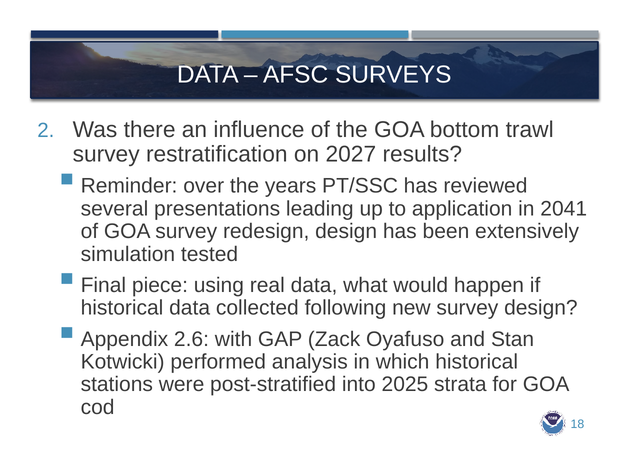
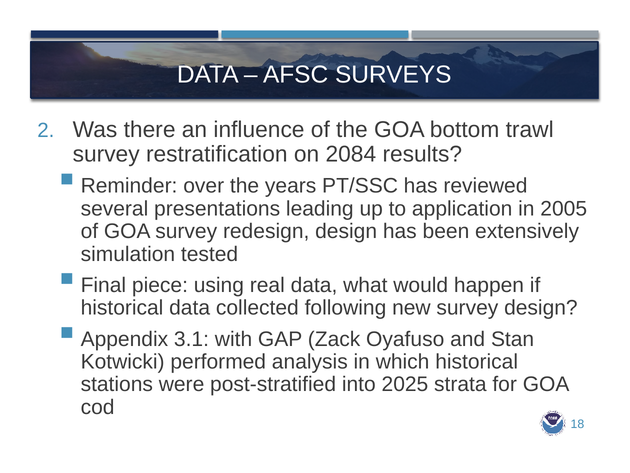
2027: 2027 -> 2084
2041: 2041 -> 2005
2.6: 2.6 -> 3.1
